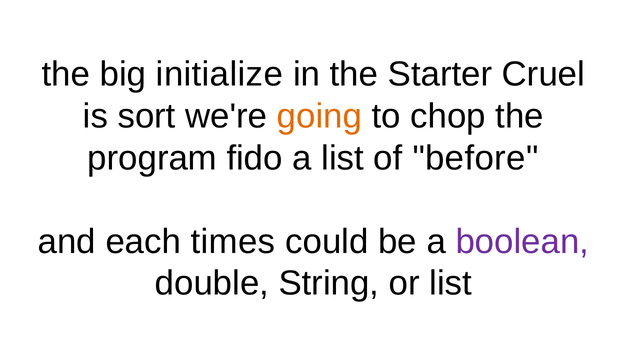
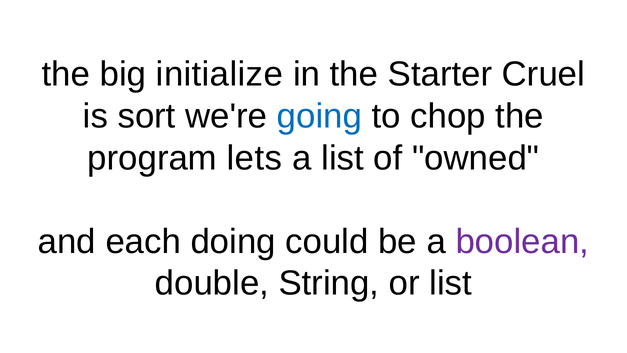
going colour: orange -> blue
fido: fido -> lets
before: before -> owned
times: times -> doing
